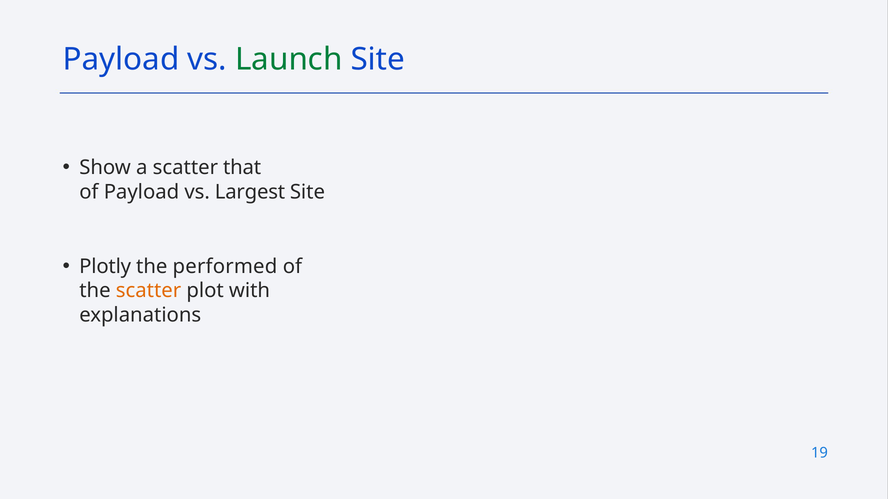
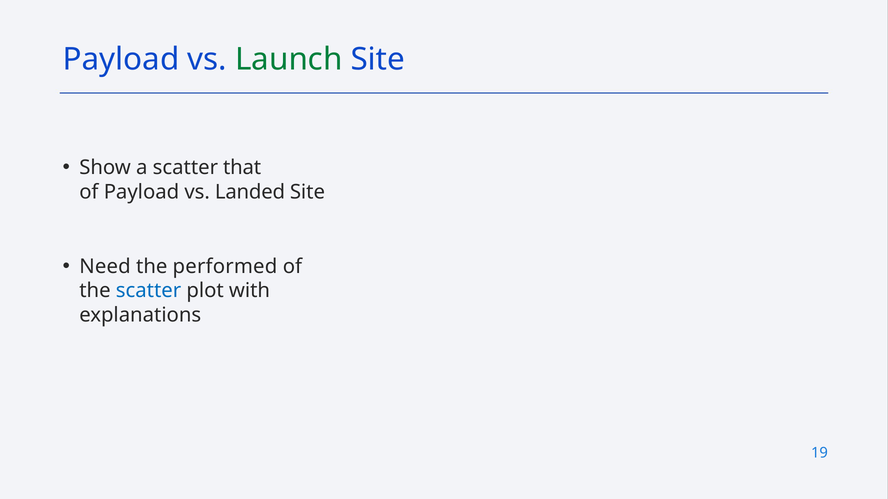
Largest: Largest -> Landed
Plotly: Plotly -> Need
scatter at (149, 291) colour: orange -> blue
